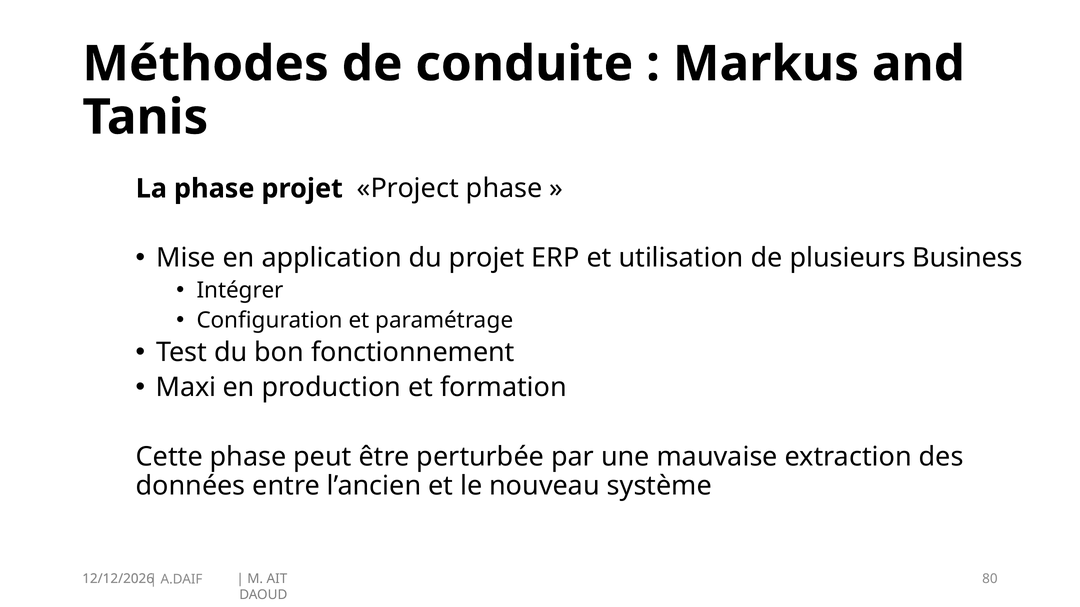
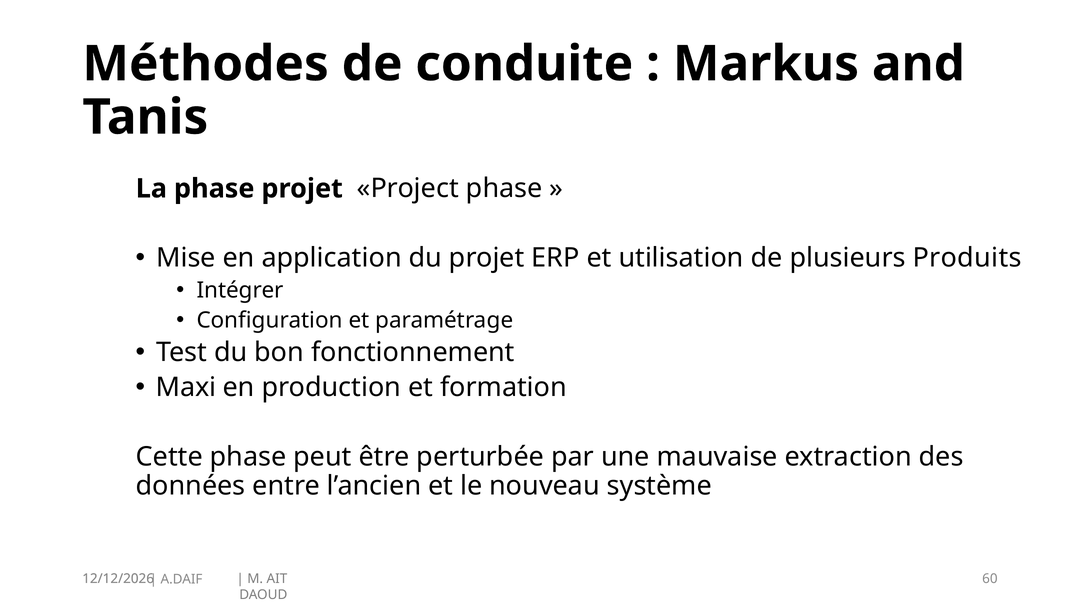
Business: Business -> Produits
80: 80 -> 60
